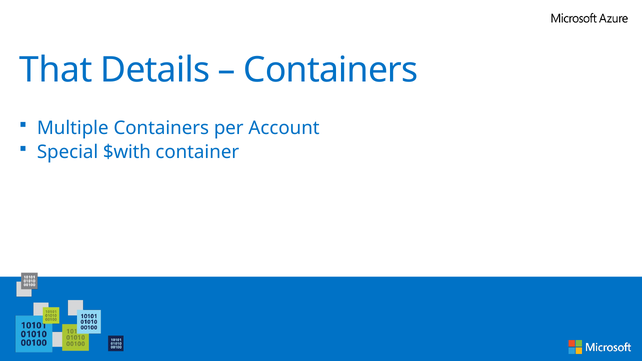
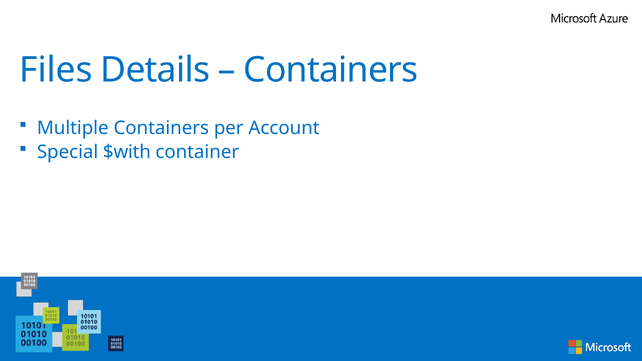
That: That -> Files
